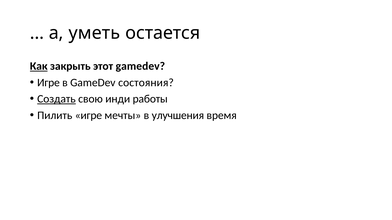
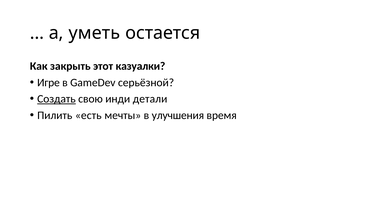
Как underline: present -> none
этот gamedev: gamedev -> казуалки
состояния: состояния -> серьёзной
работы: работы -> детали
Пилить игре: игре -> есть
